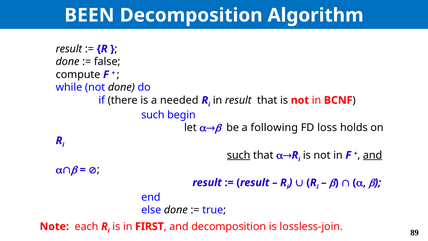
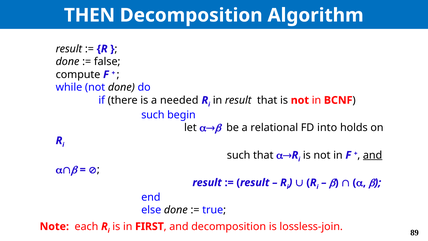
BEEN: BEEN -> THEN
following: following -> relational
loss: loss -> into
such at (239, 155) underline: present -> none
